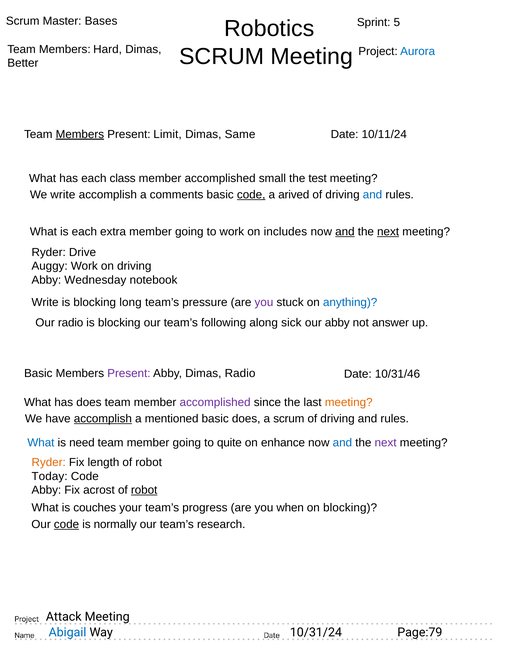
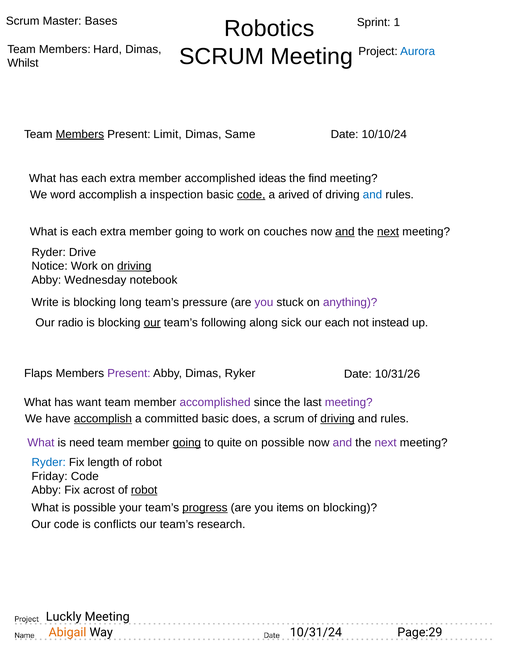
5: 5 -> 1
Better: Better -> Whilst
10/11/24: 10/11/24 -> 10/10/24
has each class: class -> extra
small: small -> ideas
test: test -> find
We write: write -> word
comments: comments -> inspection
includes: includes -> couches
Auggy: Auggy -> Notice
driving at (134, 267) underline: none -> present
anything colour: blue -> purple
our at (152, 323) underline: none -> present
our abby: abby -> each
answer: answer -> instead
Basic at (38, 374): Basic -> Flaps
Dimas Radio: Radio -> Ryker
10/31/46: 10/31/46 -> 10/31/26
has does: does -> want
meeting at (349, 403) colour: orange -> purple
mentioned: mentioned -> committed
driving at (338, 419) underline: none -> present
What at (41, 443) colour: blue -> purple
going at (187, 443) underline: none -> present
on enhance: enhance -> possible
and at (342, 443) colour: blue -> purple
Ryder at (49, 463) colour: orange -> blue
Today: Today -> Friday
is couches: couches -> possible
progress underline: none -> present
when: when -> items
code at (66, 525) underline: present -> none
normally: normally -> conflicts
Attack: Attack -> Luckly
Abigail colour: blue -> orange
Page:79: Page:79 -> Page:29
